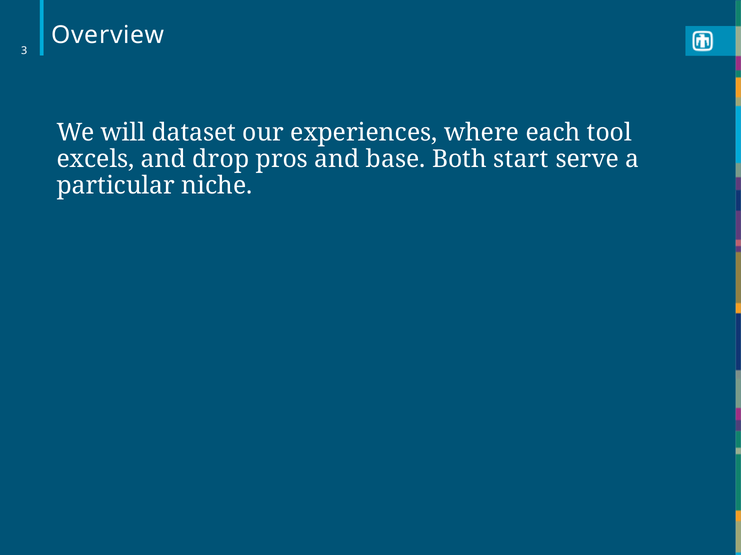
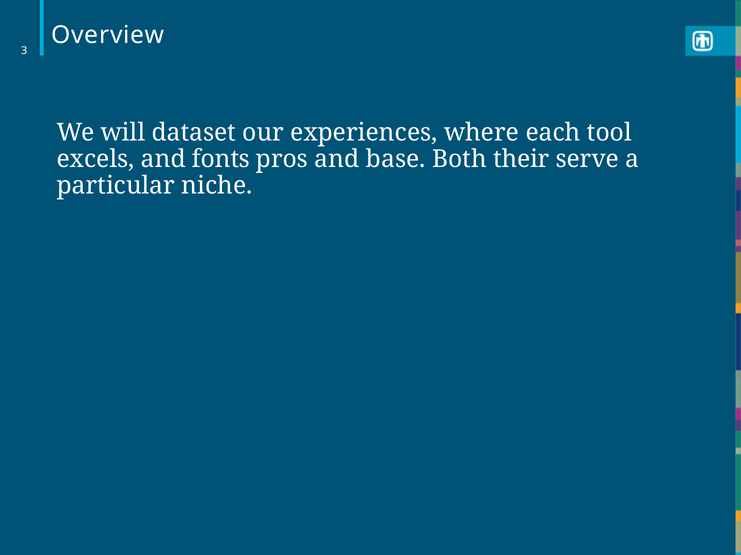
drop: drop -> fonts
start: start -> their
